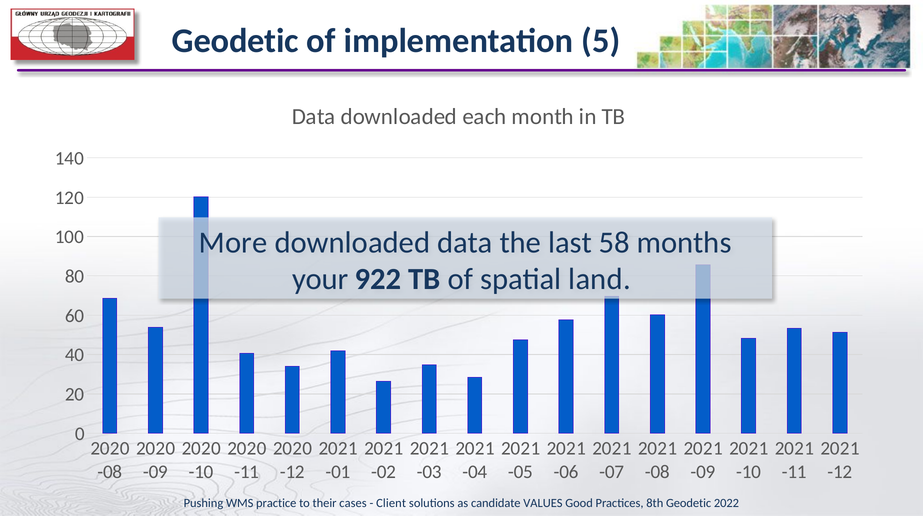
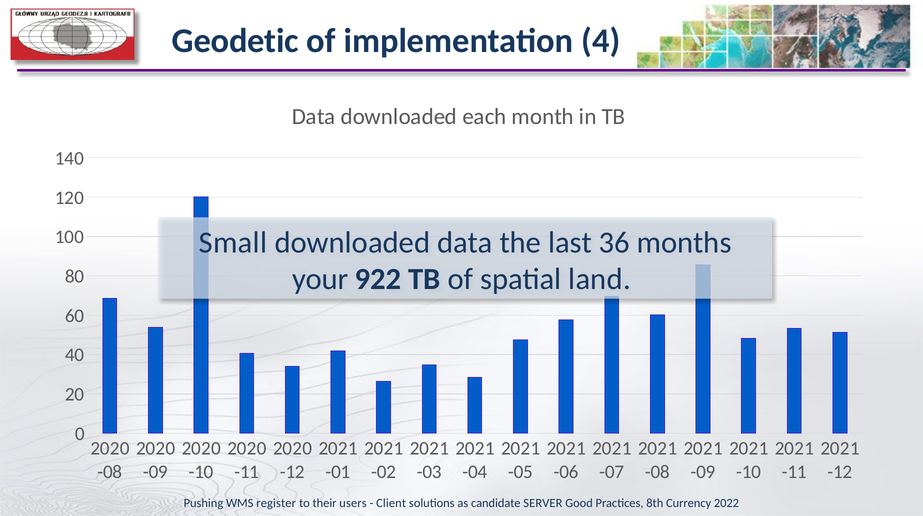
5: 5 -> 4
More: More -> Small
58: 58 -> 36
practice: practice -> register
cases: cases -> users
VALUES: VALUES -> SERVER
8th Geodetic: Geodetic -> Currency
